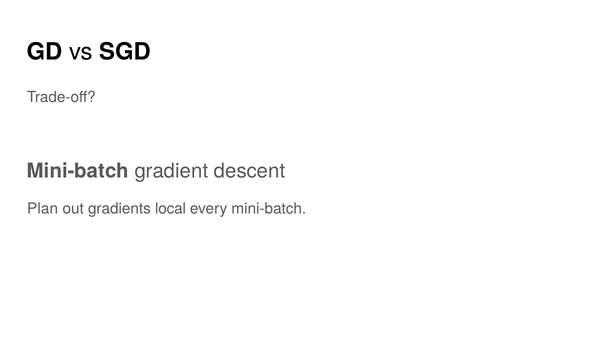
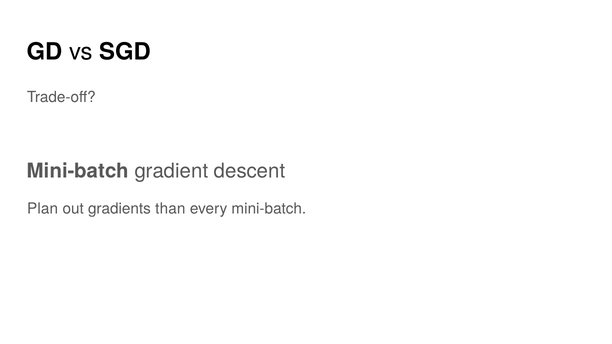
local: local -> than
